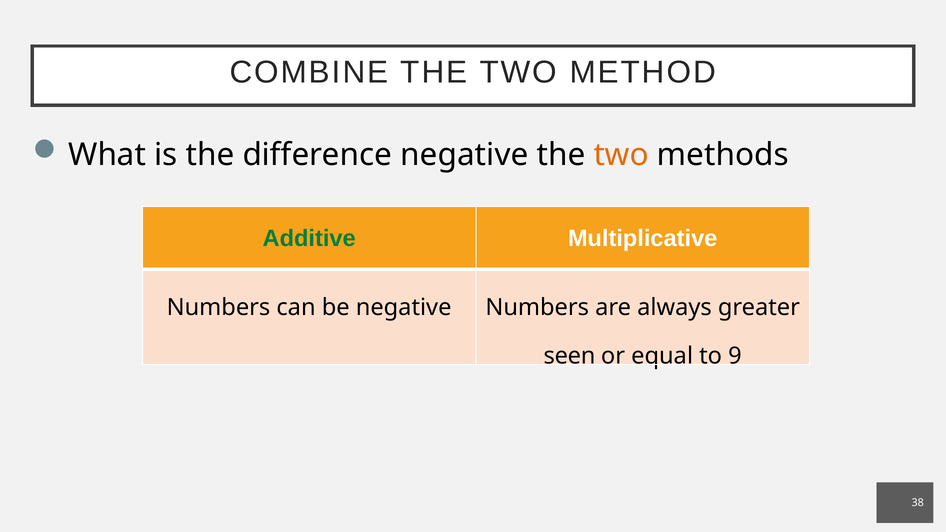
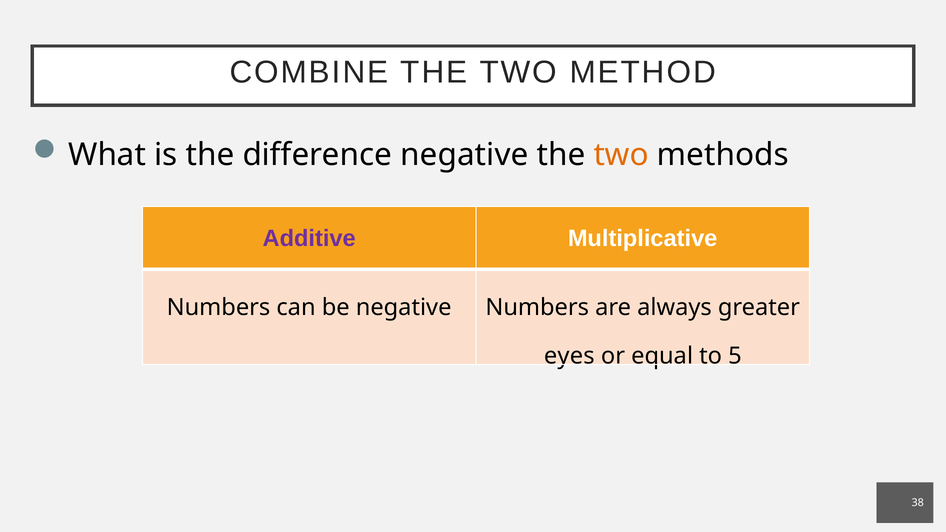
Additive colour: green -> purple
seen: seen -> eyes
9: 9 -> 5
